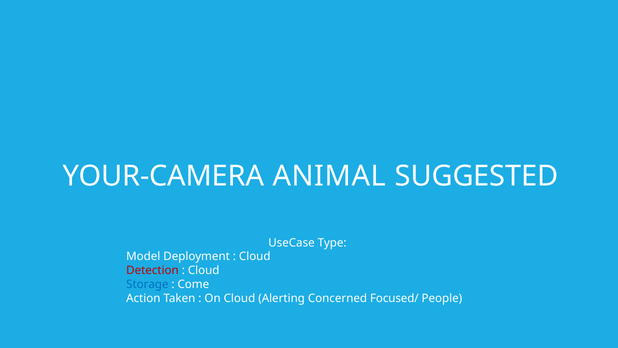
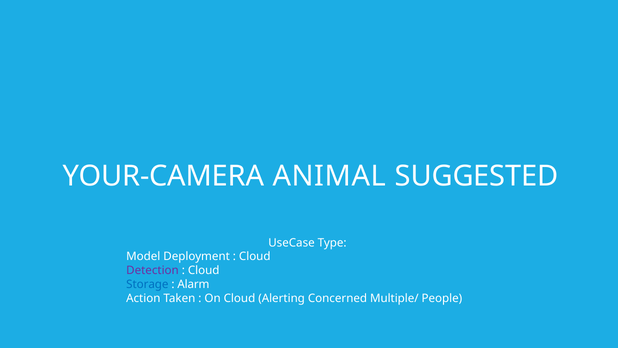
Detection colour: red -> purple
Come: Come -> Alarm
Focused/: Focused/ -> Multiple/
